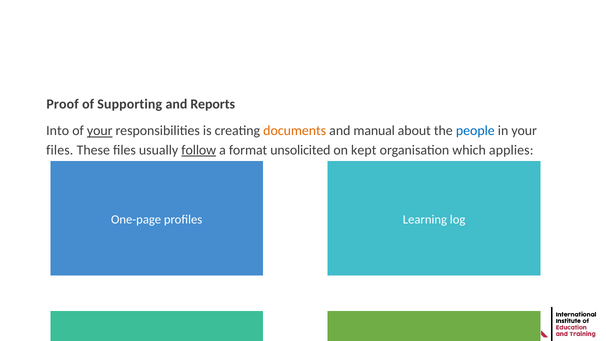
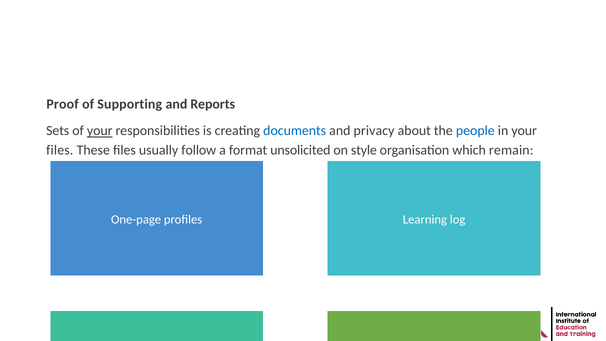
Into: Into -> Sets
documents colour: orange -> blue
manual: manual -> privacy
follow underline: present -> none
kept: kept -> style
applies: applies -> remain
